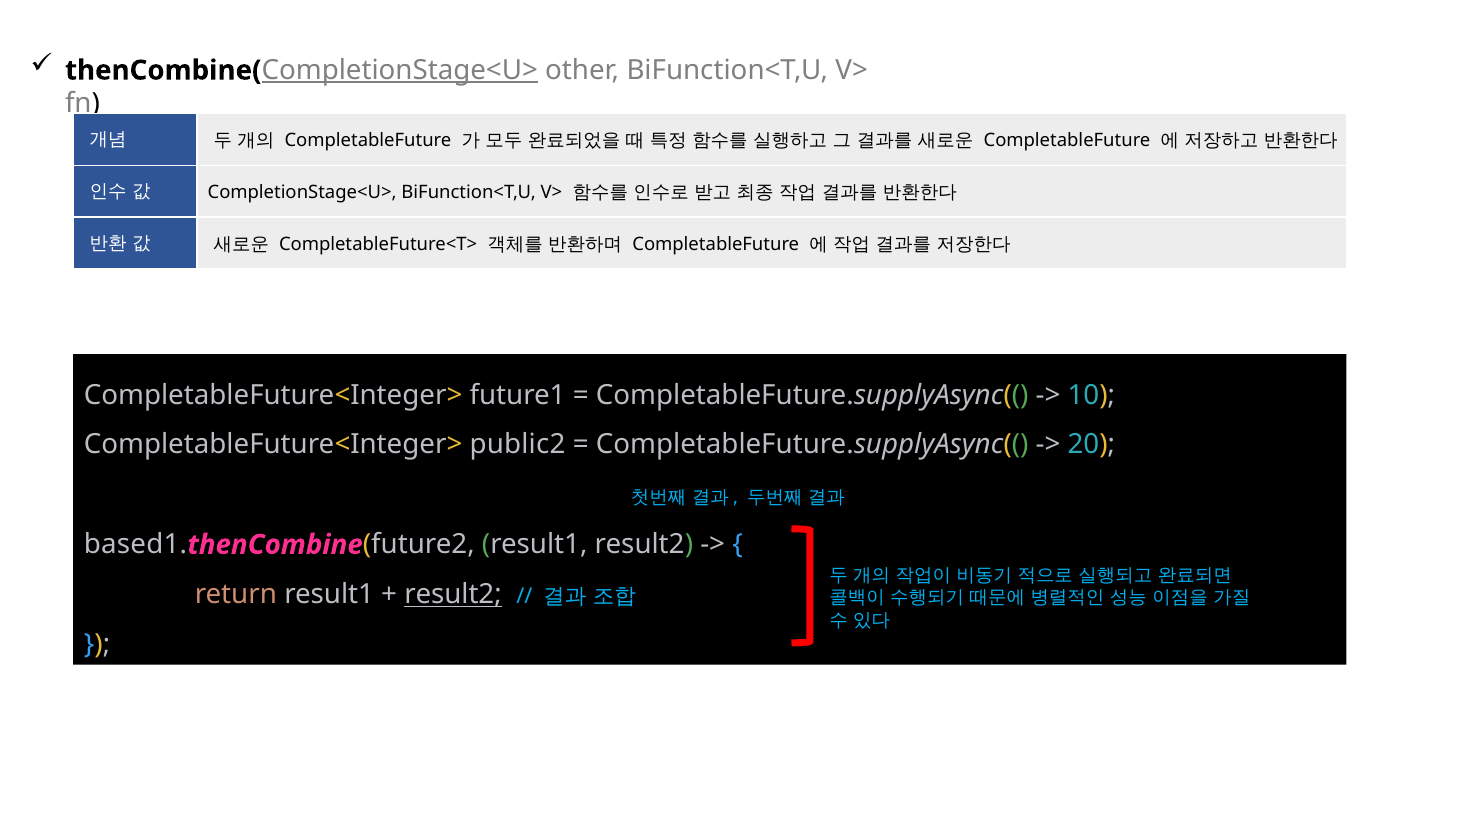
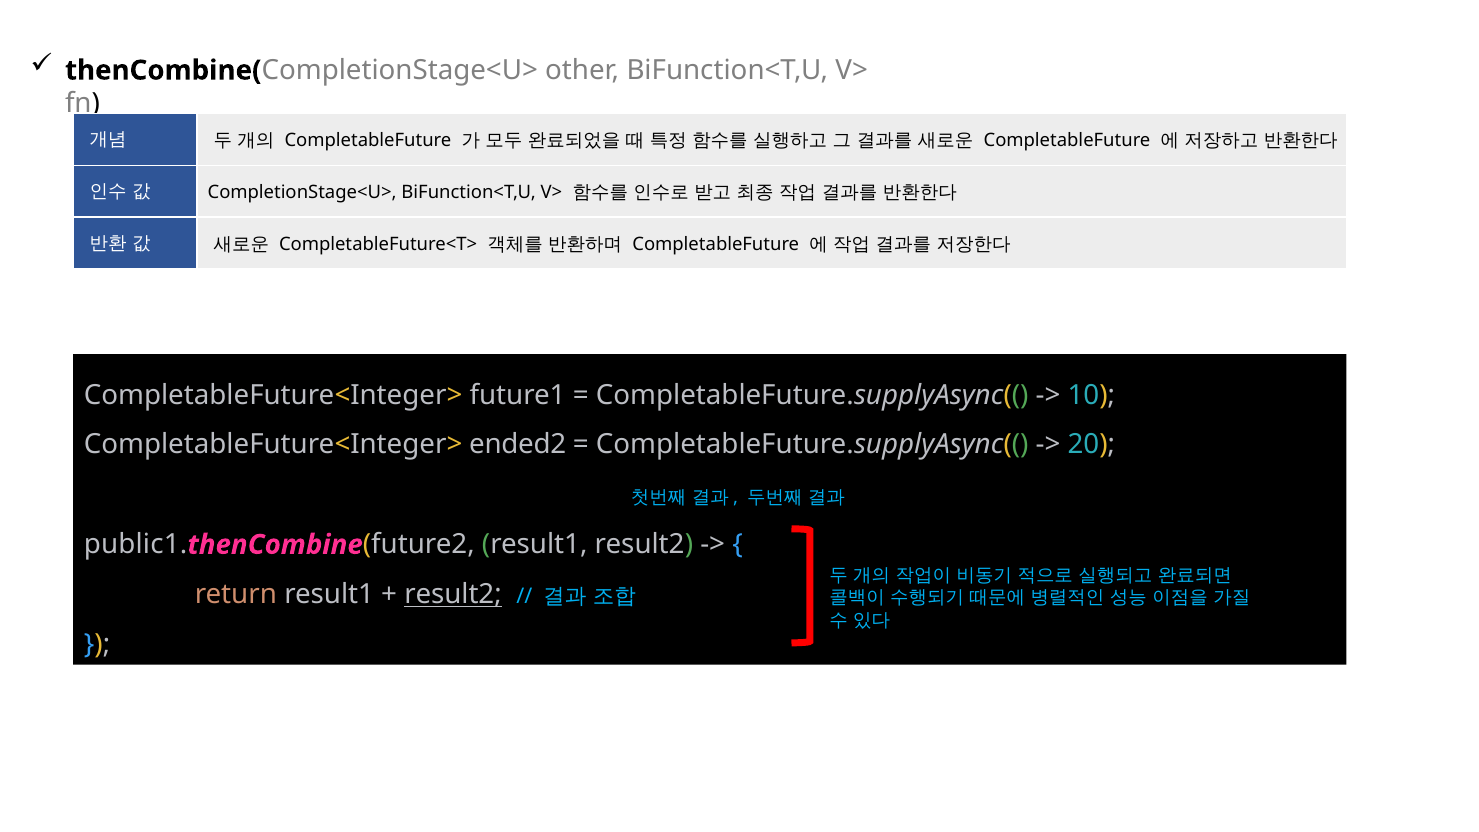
CompletionStage<U> at (400, 70) underline: present -> none
public2: public2 -> ended2
based1: based1 -> public1
